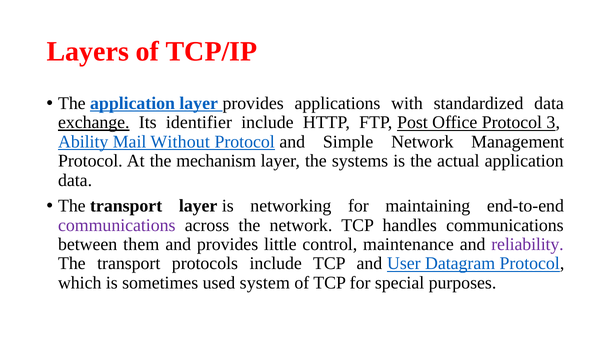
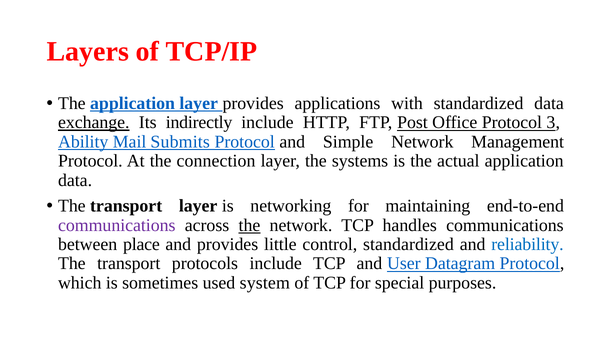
identifier: identifier -> indirectly
Without: Without -> Submits
mechanism: mechanism -> connection
the at (249, 225) underline: none -> present
them: them -> place
control maintenance: maintenance -> standardized
reliability colour: purple -> blue
